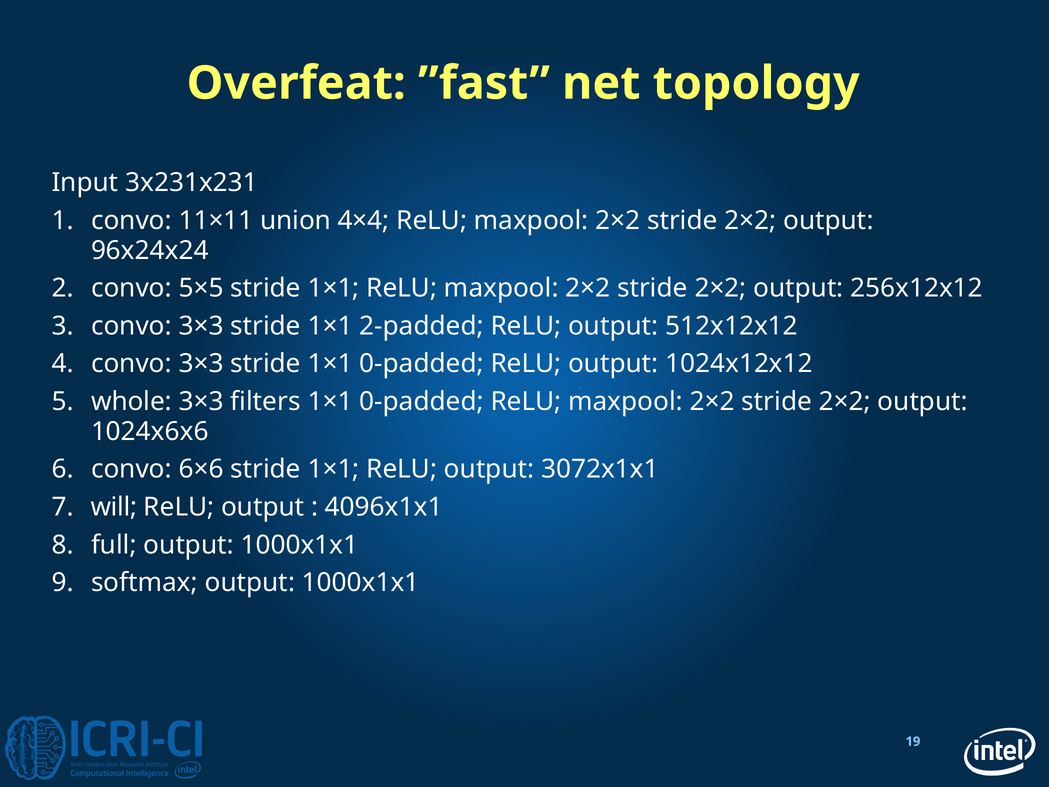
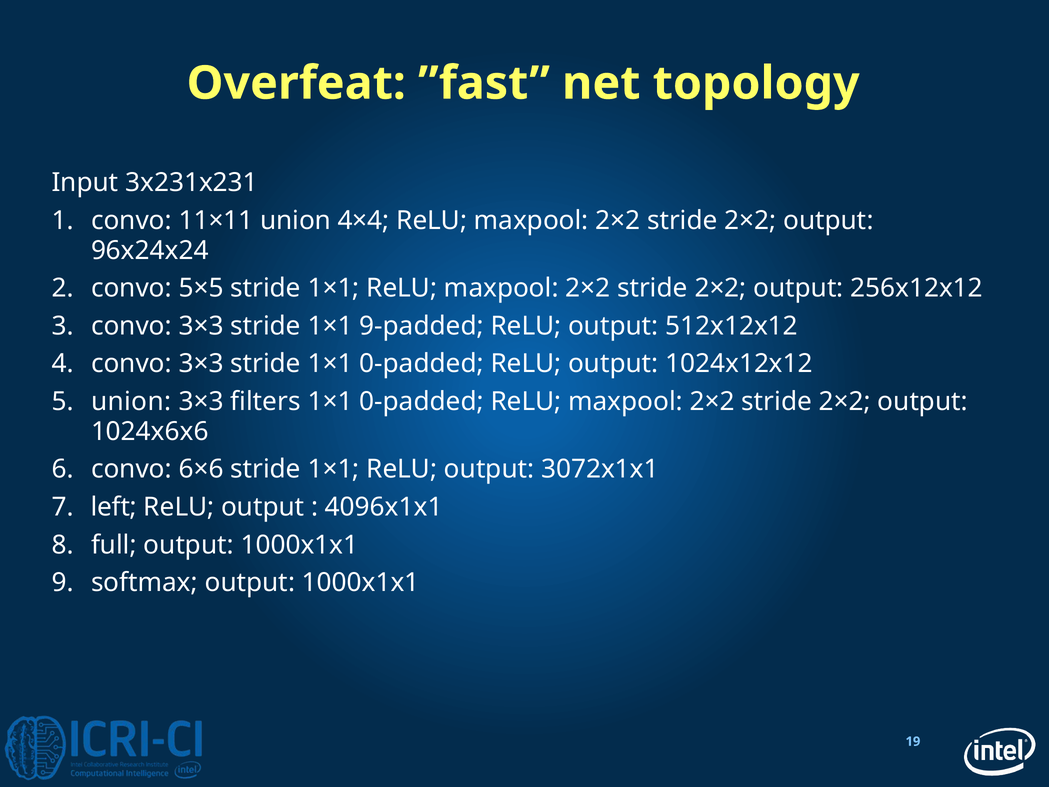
2-padded: 2-padded -> 9-padded
whole at (131, 401): whole -> union
will: will -> left
